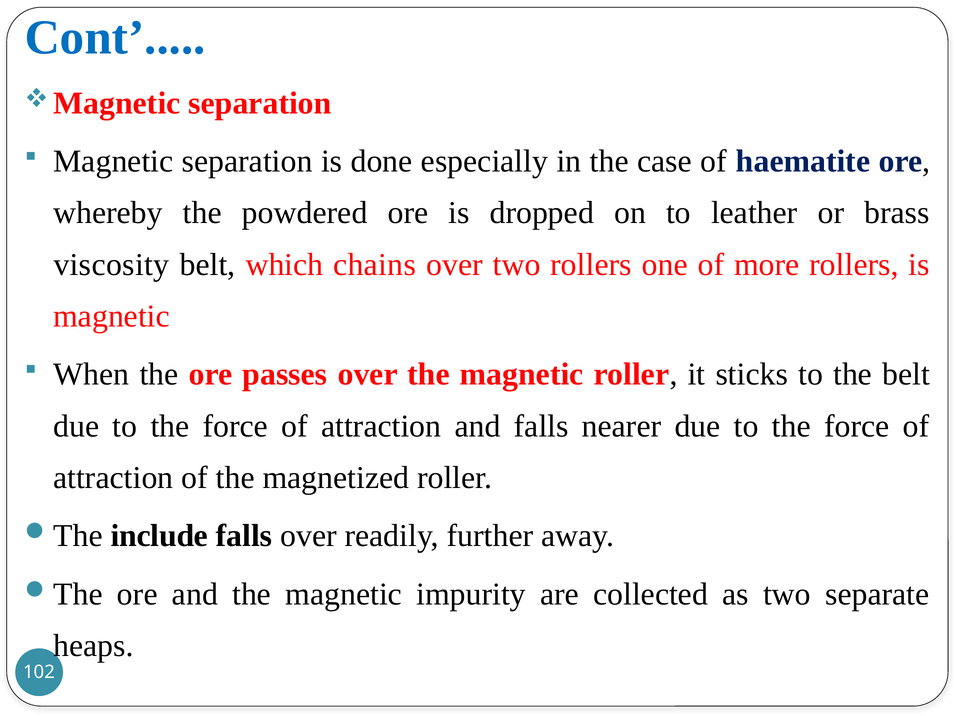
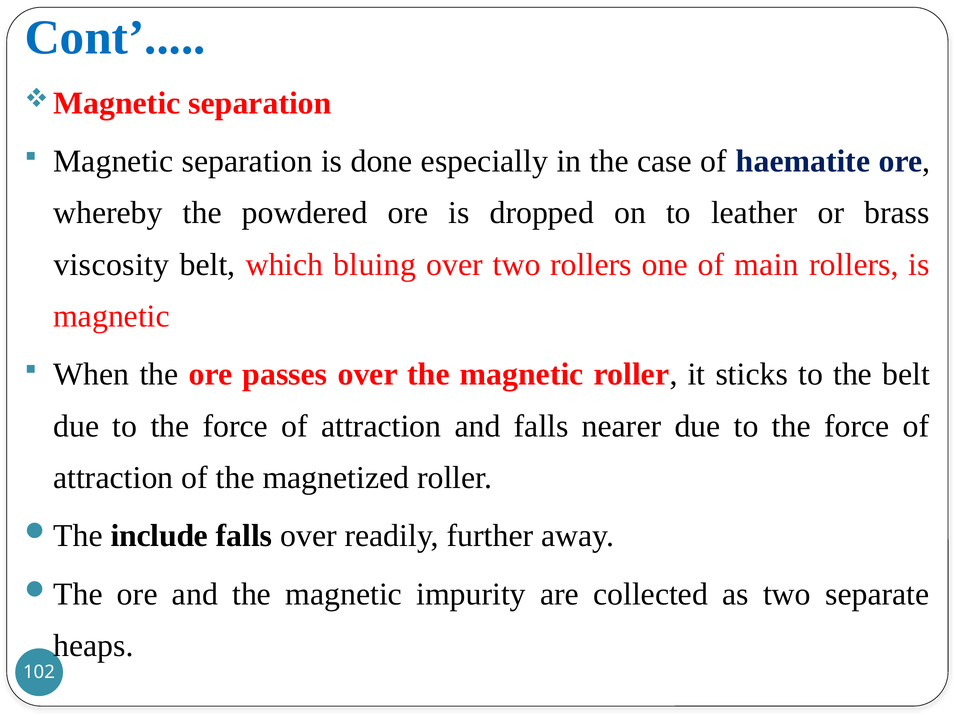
chains: chains -> bluing
more: more -> main
